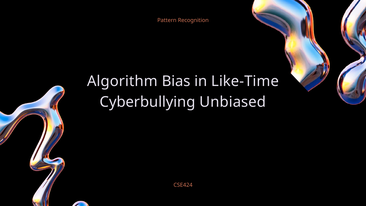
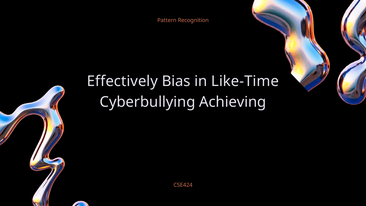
Algorithm: Algorithm -> Effectively
Unbiased: Unbiased -> Achieving
